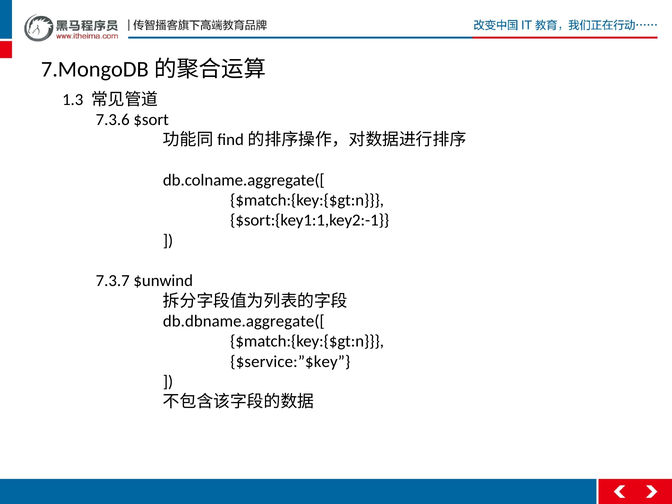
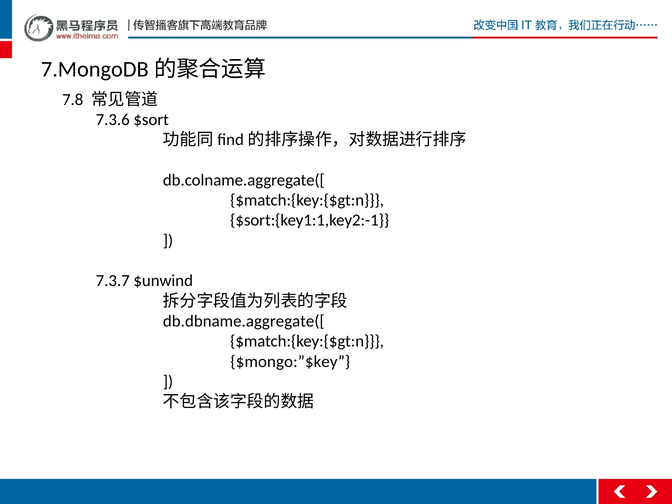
1.3: 1.3 -> 7.8
$service:”$key: $service:”$key -> $mongo:”$key
